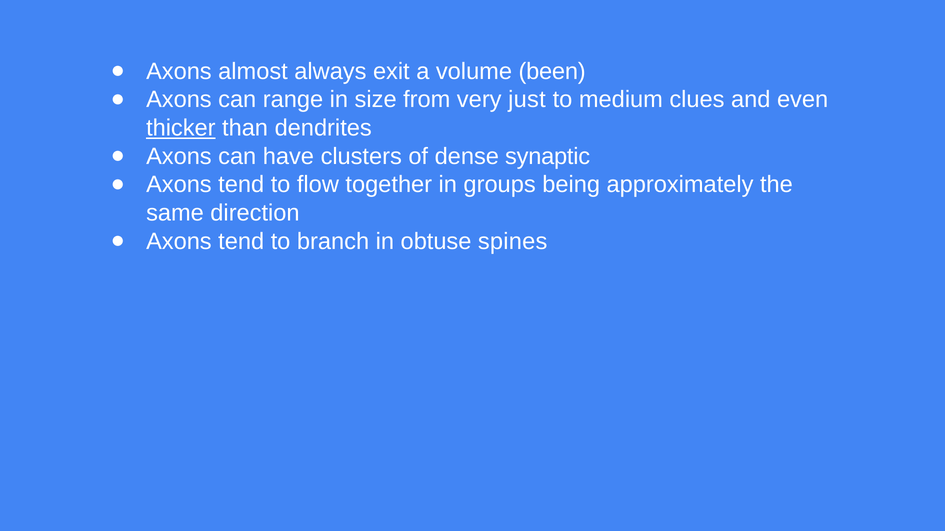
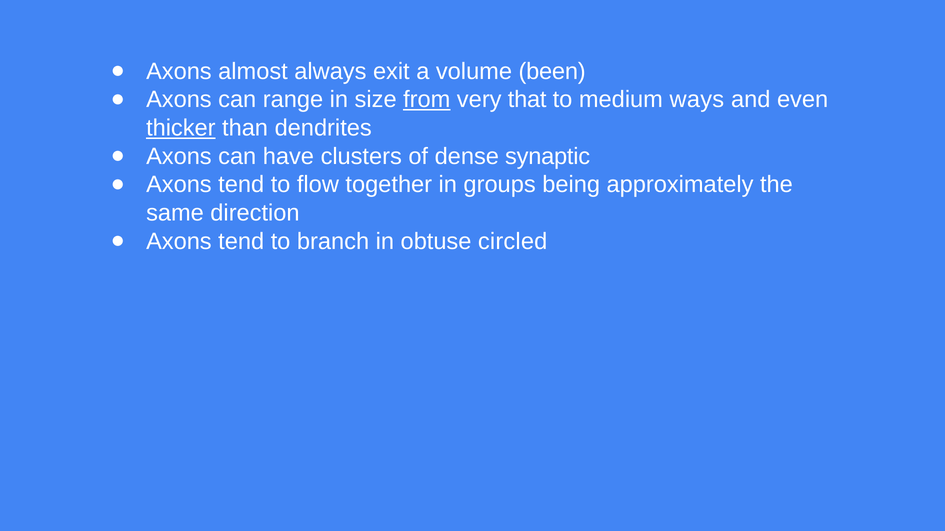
from underline: none -> present
just: just -> that
clues: clues -> ways
spines: spines -> circled
